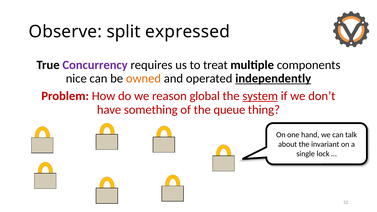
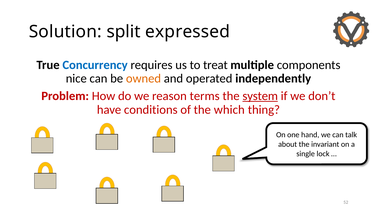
Observe: Observe -> Solution
Concurrency colour: purple -> blue
independently underline: present -> none
global: global -> terms
something: something -> conditions
queue: queue -> which
